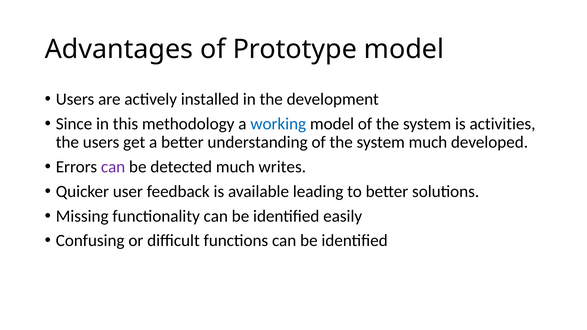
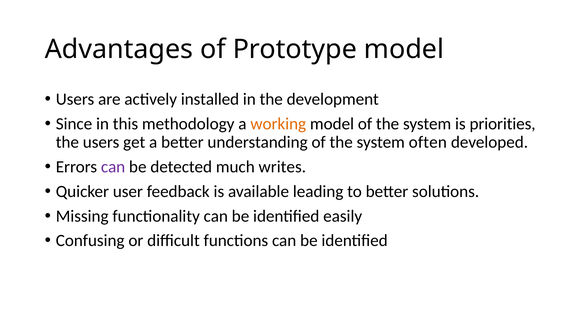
working colour: blue -> orange
activities: activities -> priorities
system much: much -> often
